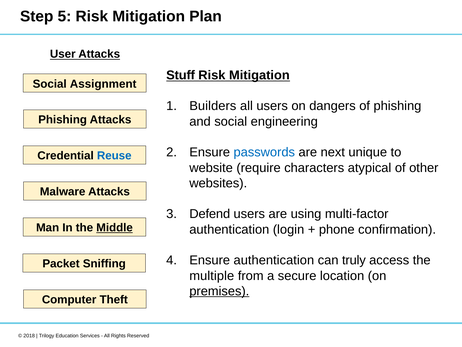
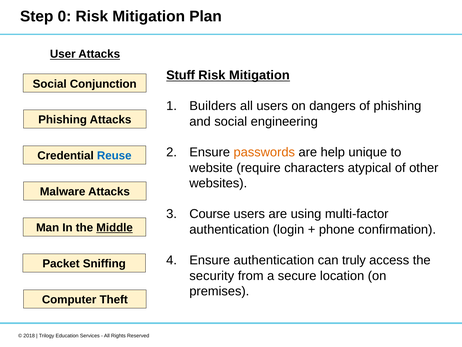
5: 5 -> 0
Assignment: Assignment -> Conjunction
passwords colour: blue -> orange
next: next -> help
Defend: Defend -> Course
multiple: multiple -> security
premises underline: present -> none
